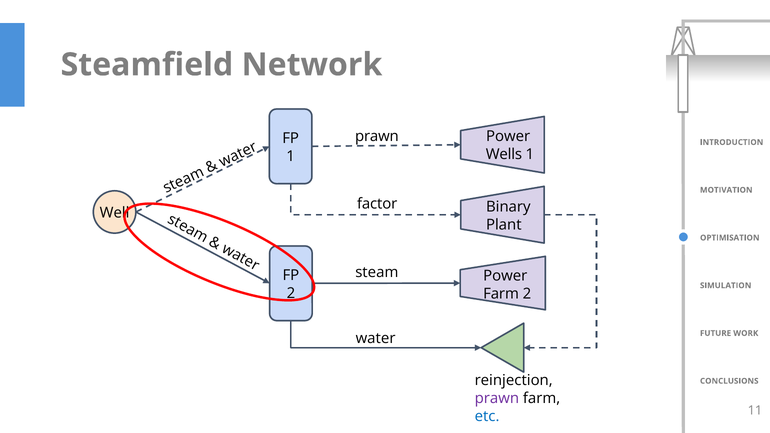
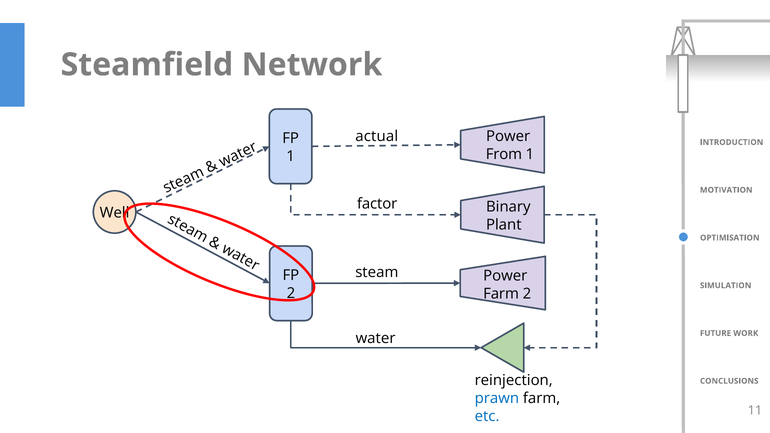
prawn at (377, 137): prawn -> actual
Wells: Wells -> From
prawn at (497, 399) colour: purple -> blue
